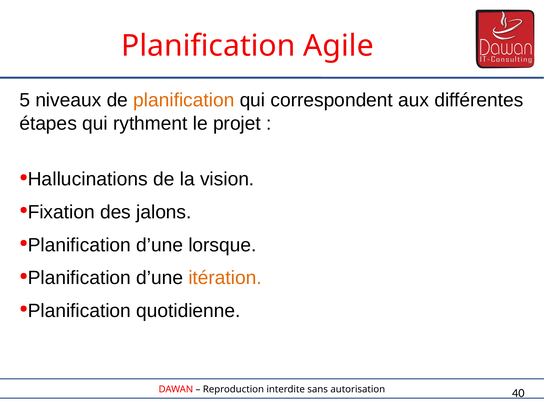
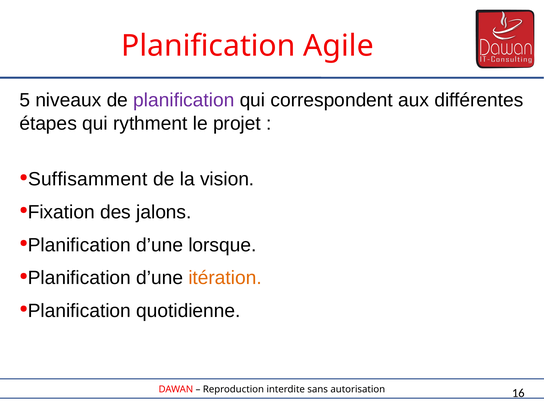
planification at (184, 100) colour: orange -> purple
Hallucinations: Hallucinations -> Suffisamment
40: 40 -> 16
